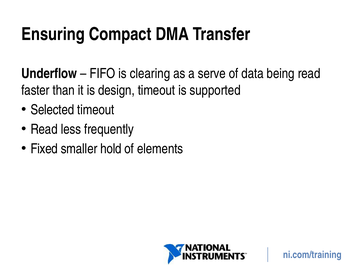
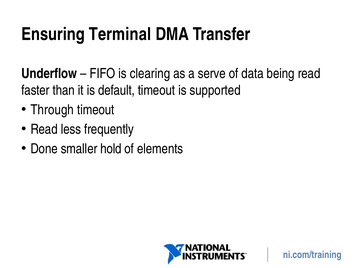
Compact: Compact -> Terminal
design: design -> default
Selected: Selected -> Through
Fixed: Fixed -> Done
